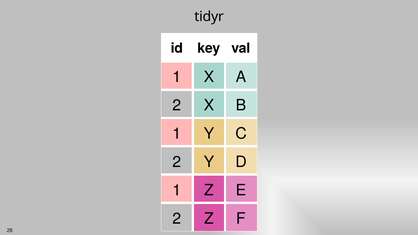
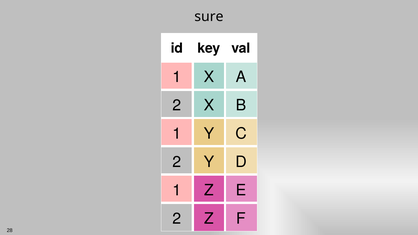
tidyr: tidyr -> sure
